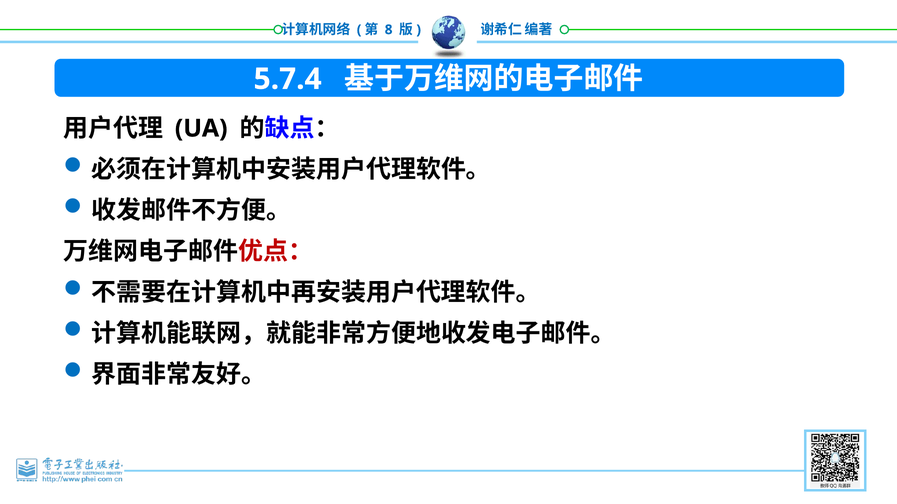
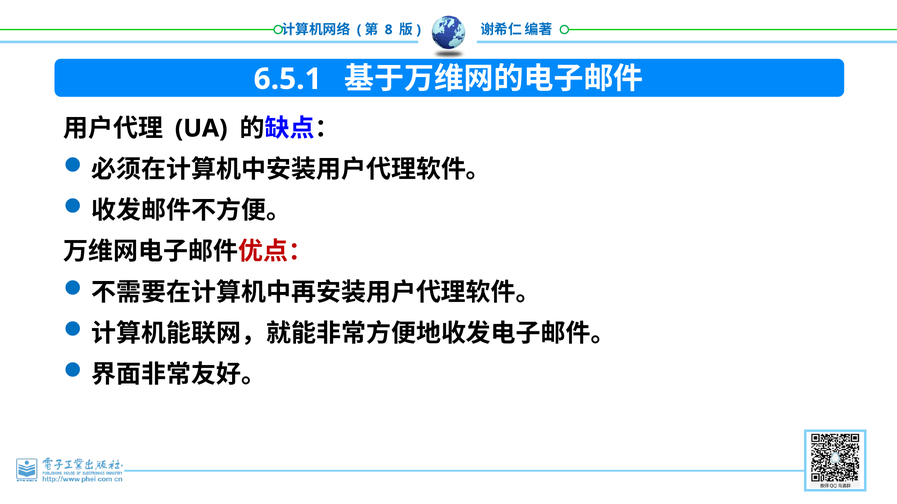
5.7.4: 5.7.4 -> 6.5.1
